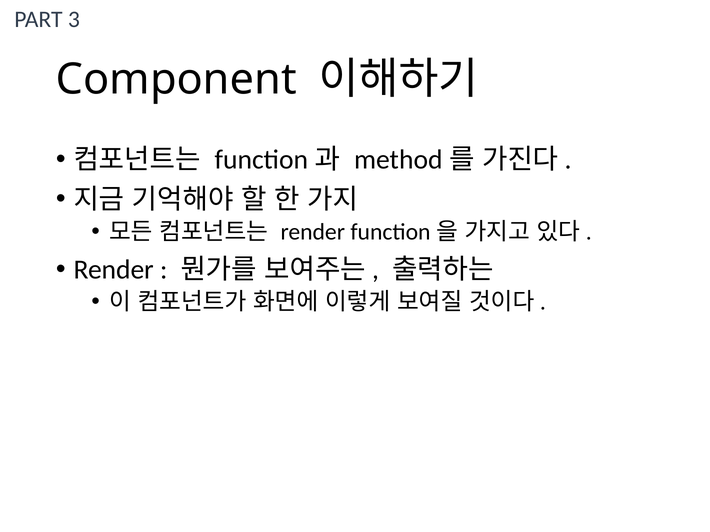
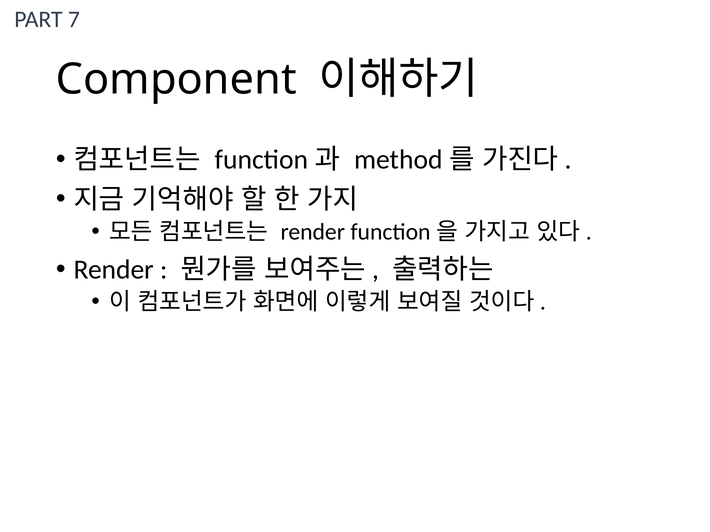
3: 3 -> 7
